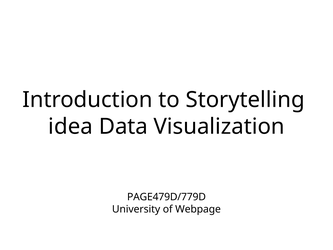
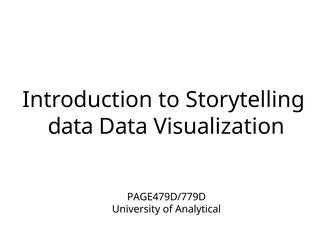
idea at (71, 126): idea -> data
Webpage: Webpage -> Analytical
